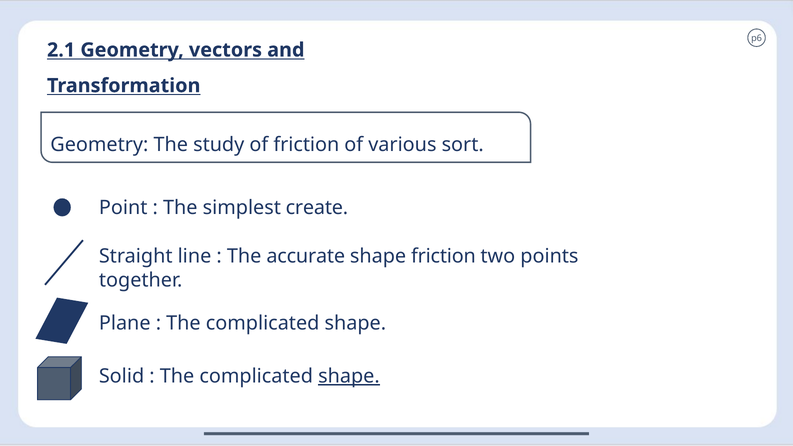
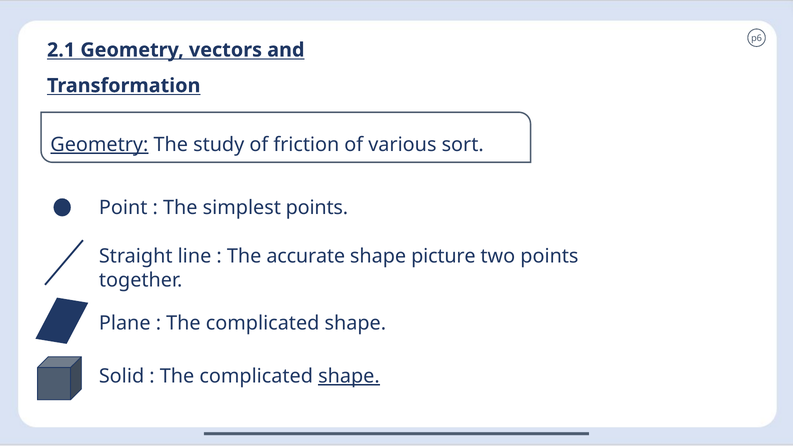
Geometry at (99, 145) underline: none -> present
simplest create: create -> points
shape friction: friction -> picture
